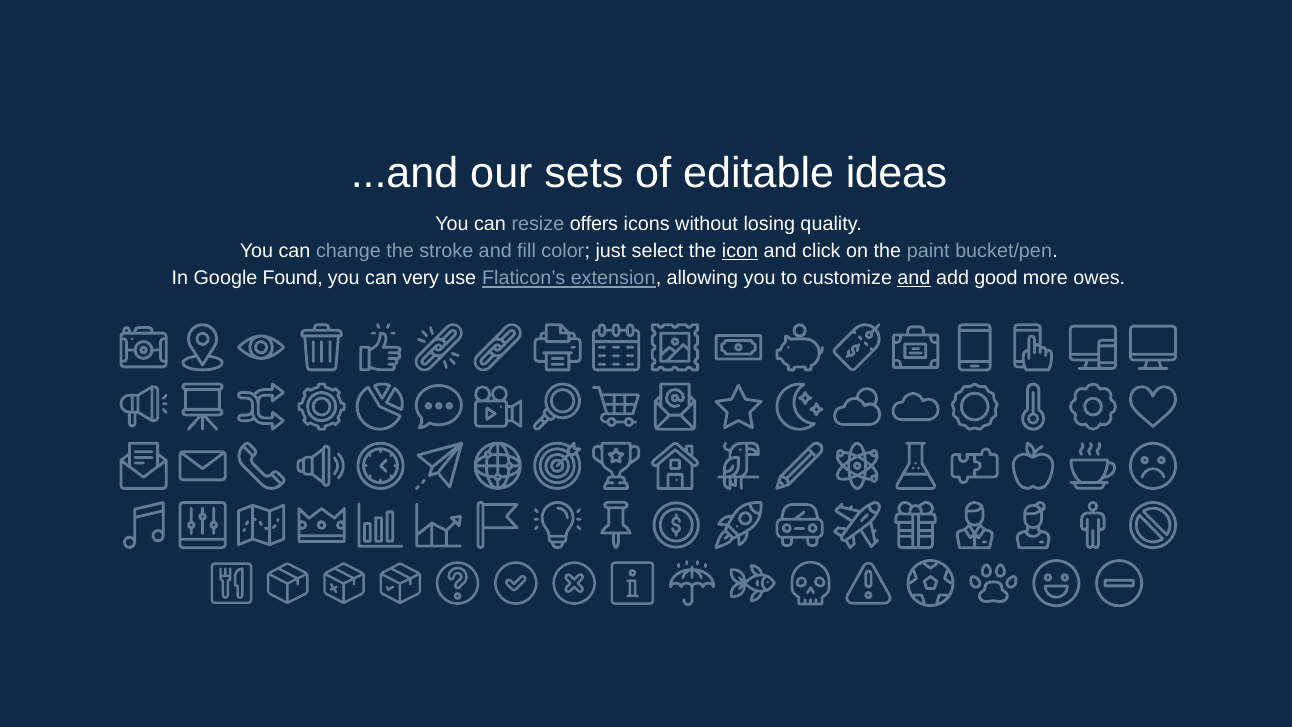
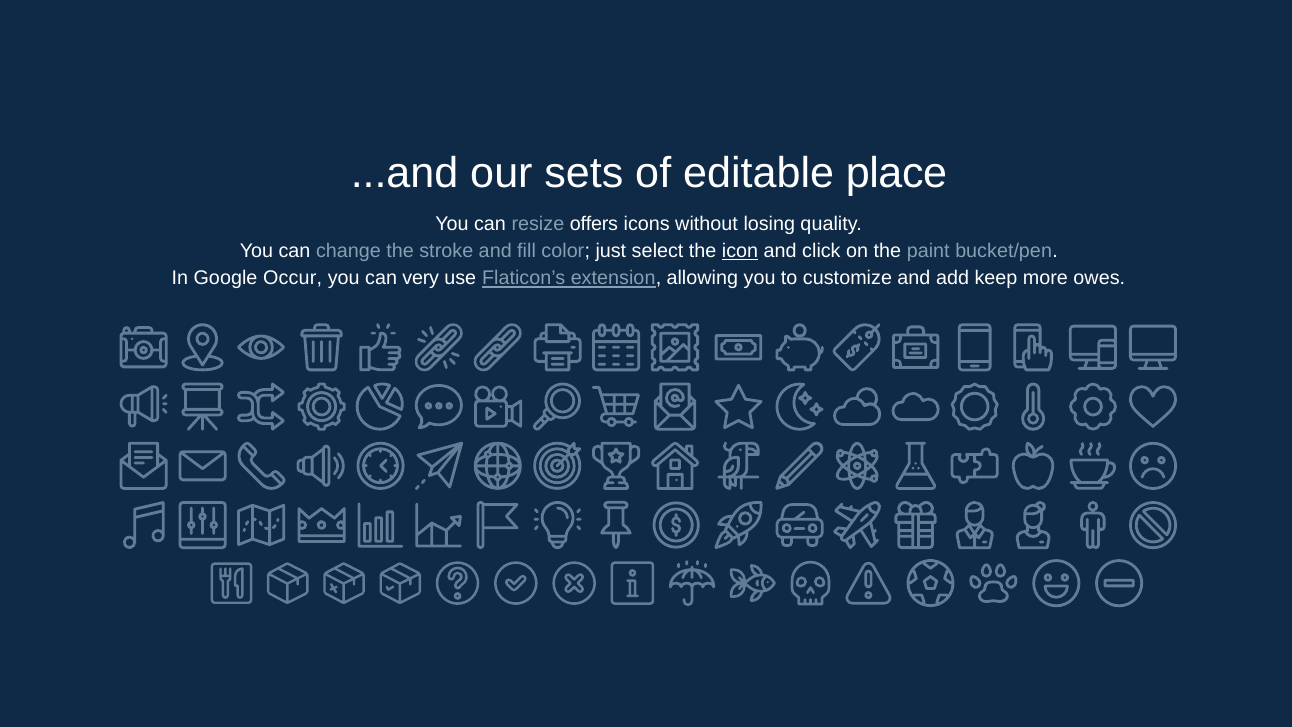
ideas: ideas -> place
Found: Found -> Occur
and at (914, 278) underline: present -> none
good: good -> keep
